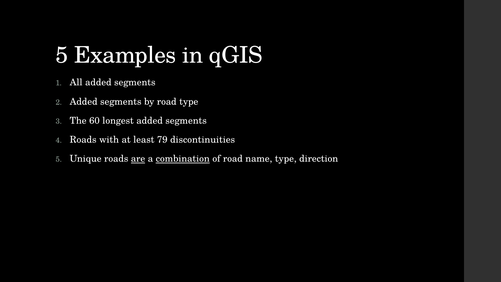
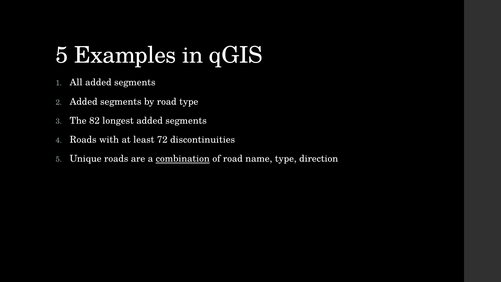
60: 60 -> 82
79: 79 -> 72
are underline: present -> none
